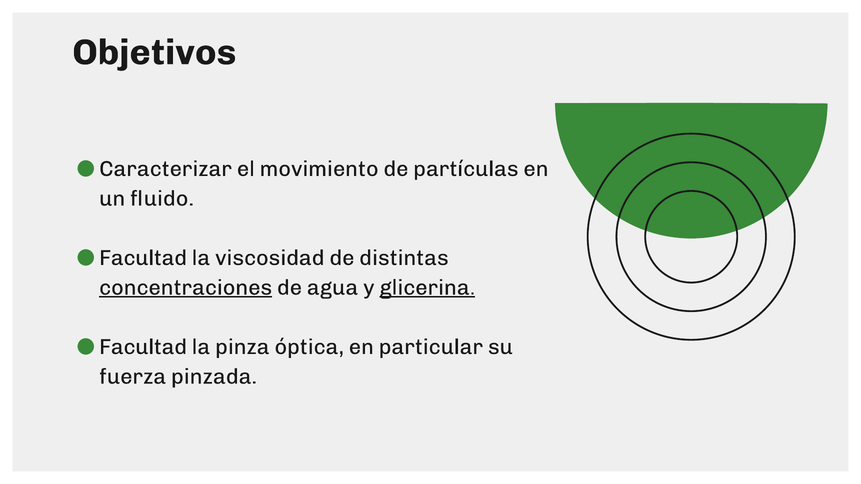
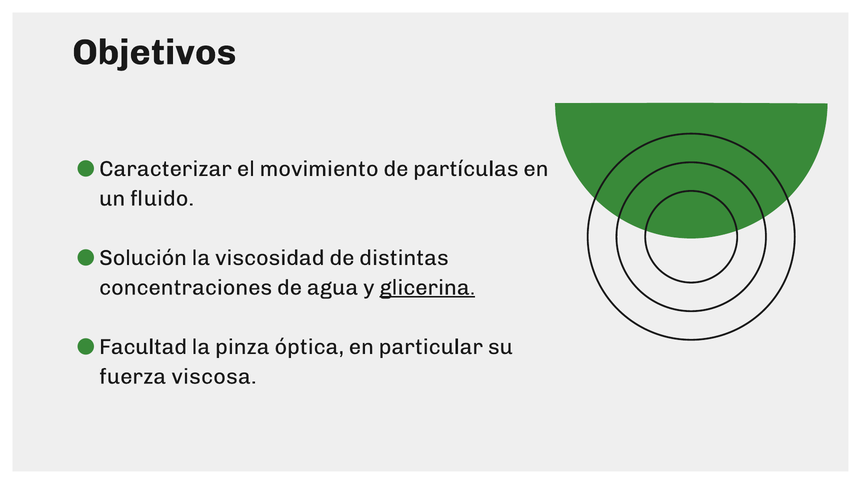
Facultad at (143, 258): Facultad -> Solución
concentraciones underline: present -> none
pinzada: pinzada -> viscosa
